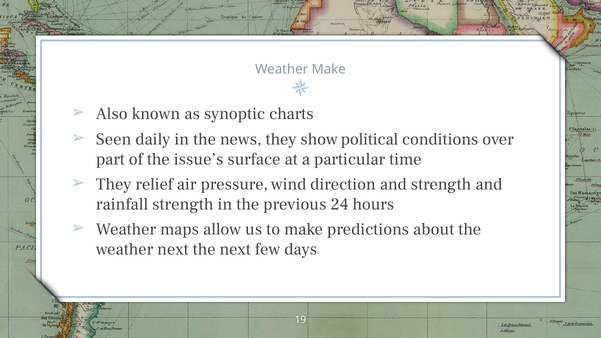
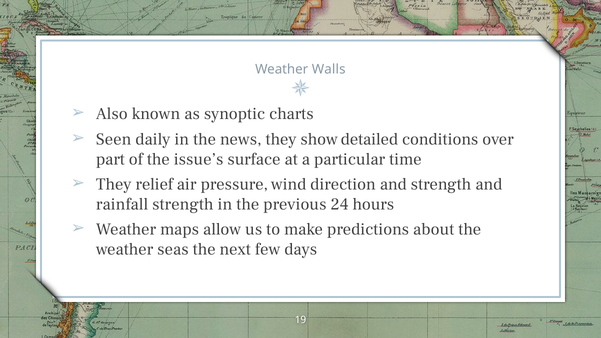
Weather Make: Make -> Walls
political: political -> detailed
weather next: next -> seas
